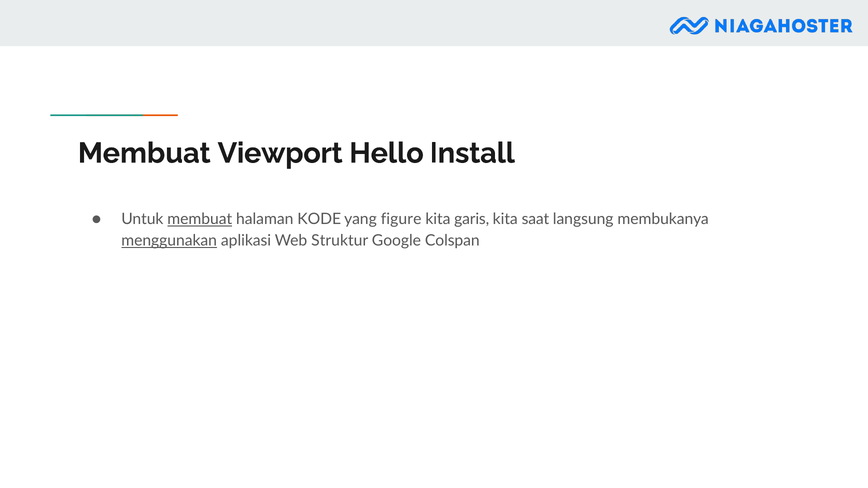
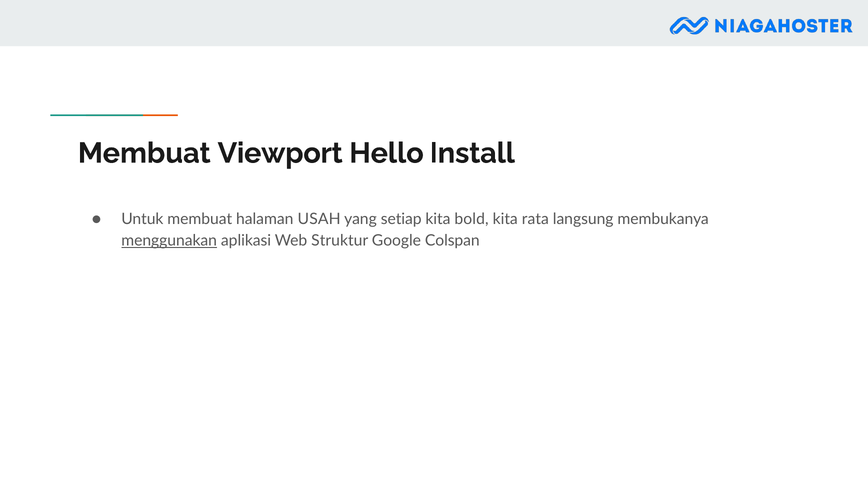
membuat at (200, 219) underline: present -> none
KODE: KODE -> USAH
figure: figure -> setiap
garis: garis -> bold
saat: saat -> rata
